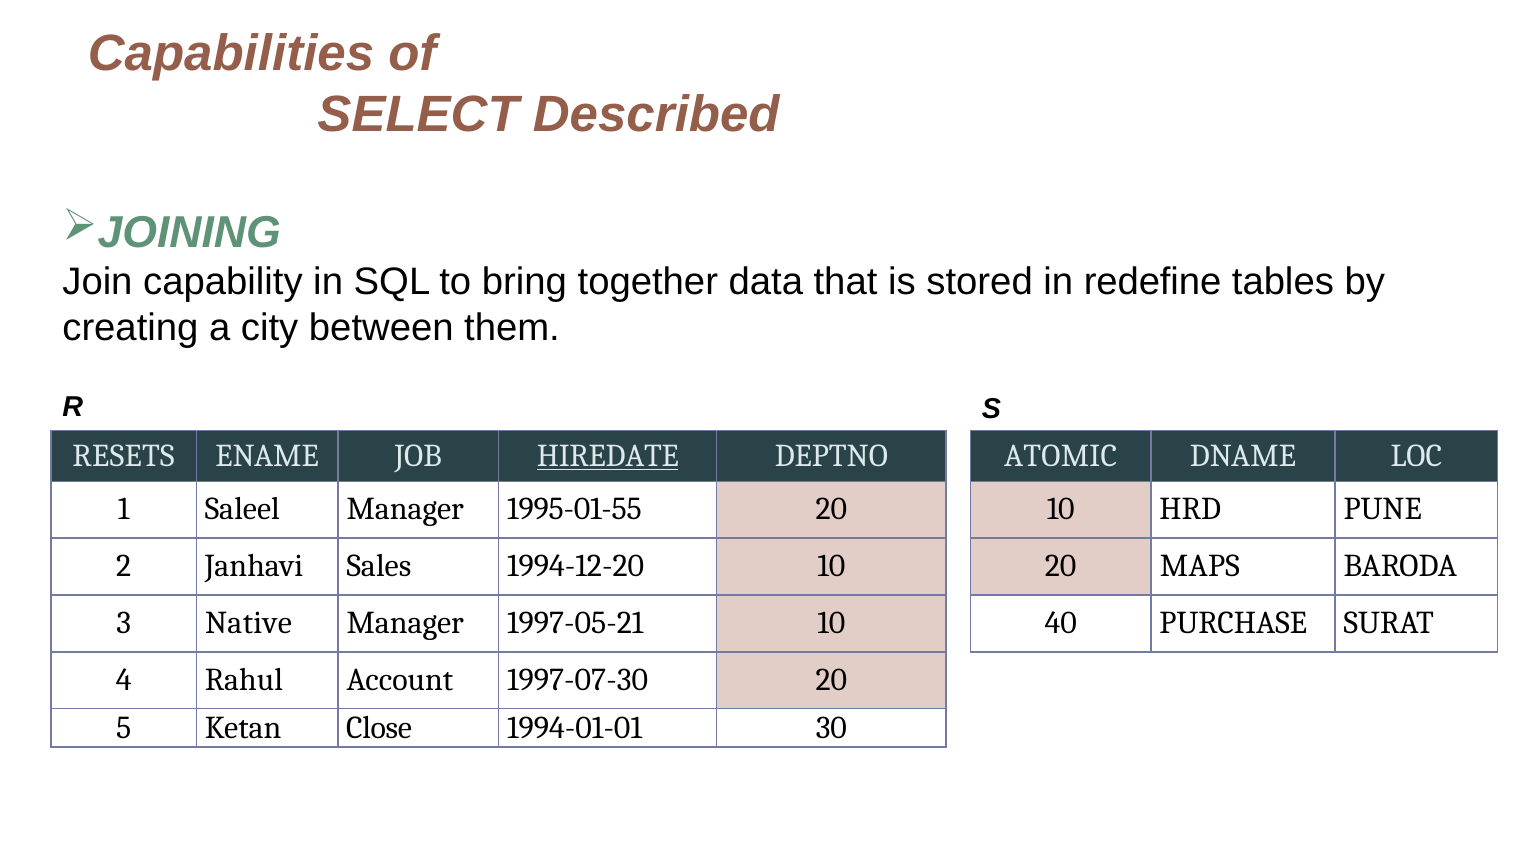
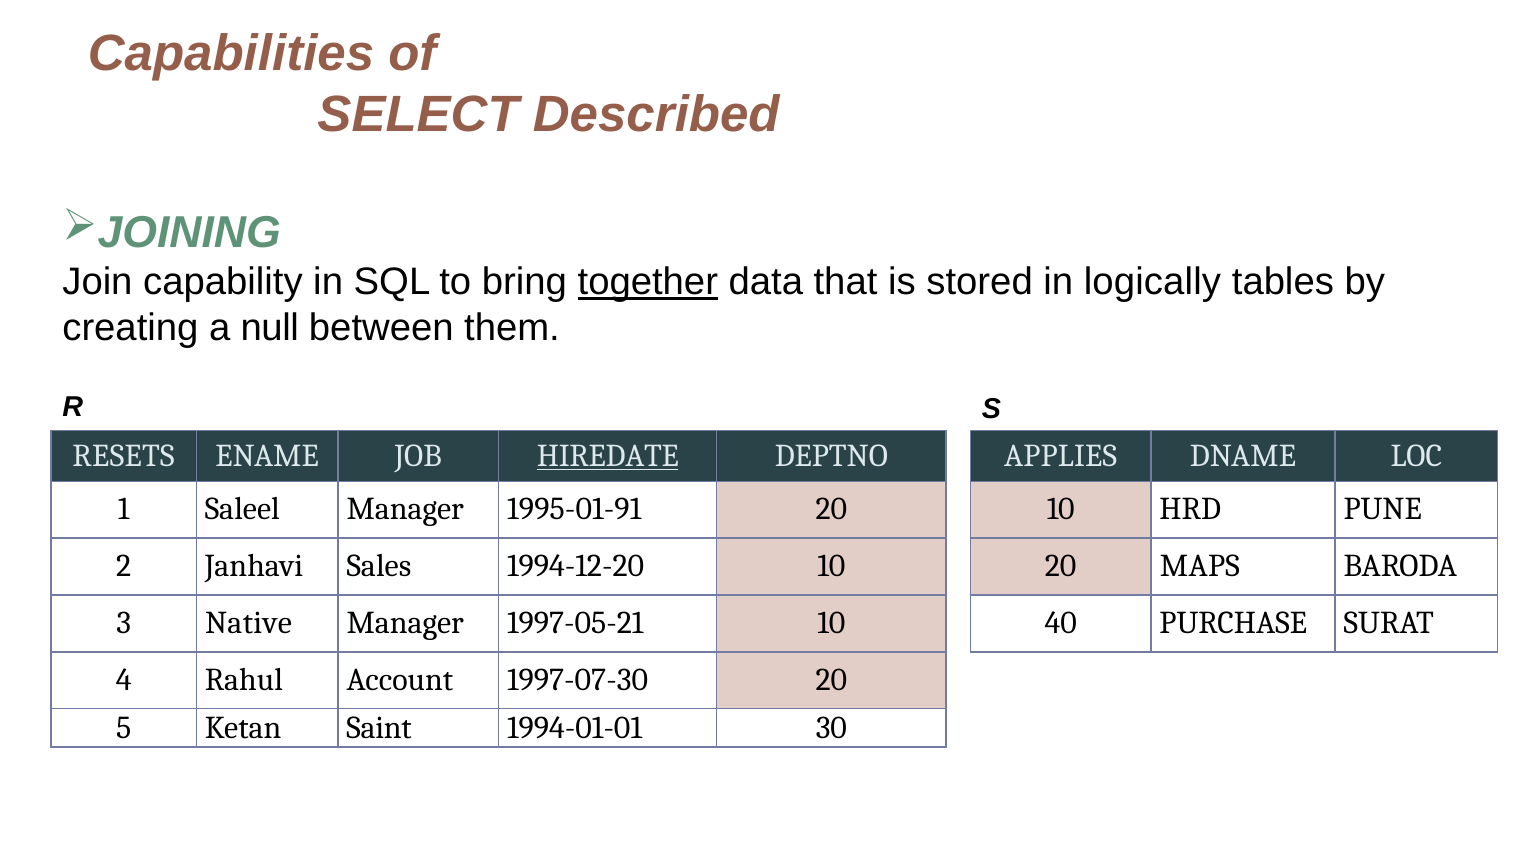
together underline: none -> present
redefine: redefine -> logically
city: city -> null
ATOMIC: ATOMIC -> APPLIES
1995-01-55: 1995-01-55 -> 1995-01-91
Close: Close -> Saint
